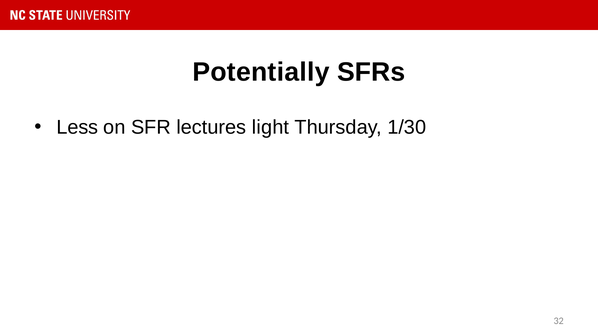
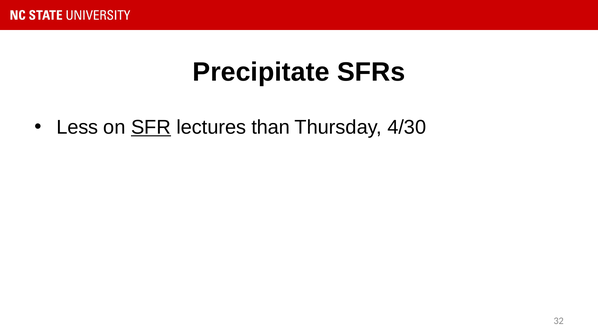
Potentially: Potentially -> Precipitate
SFR underline: none -> present
light: light -> than
1/30: 1/30 -> 4/30
